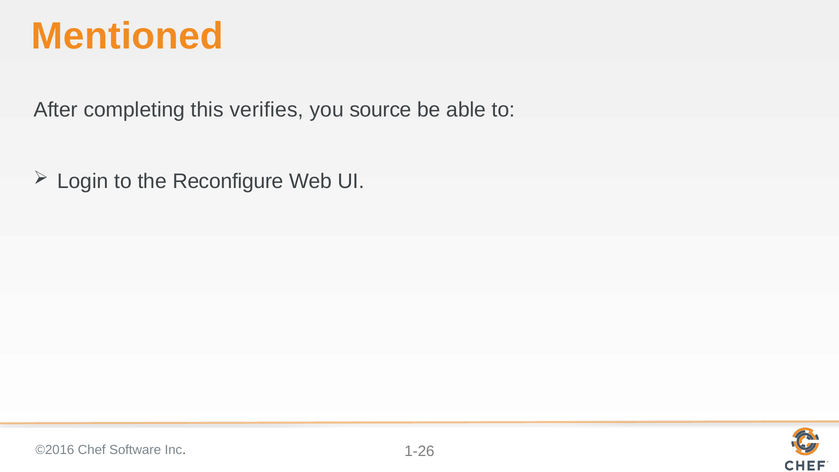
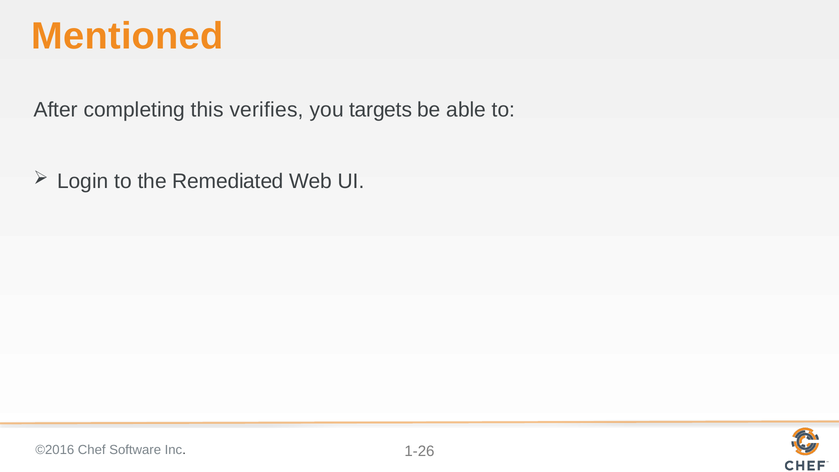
source: source -> targets
Reconfigure: Reconfigure -> Remediated
